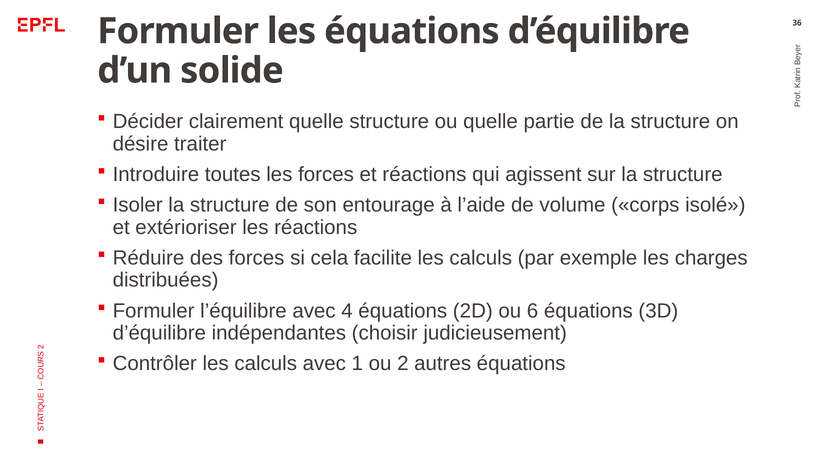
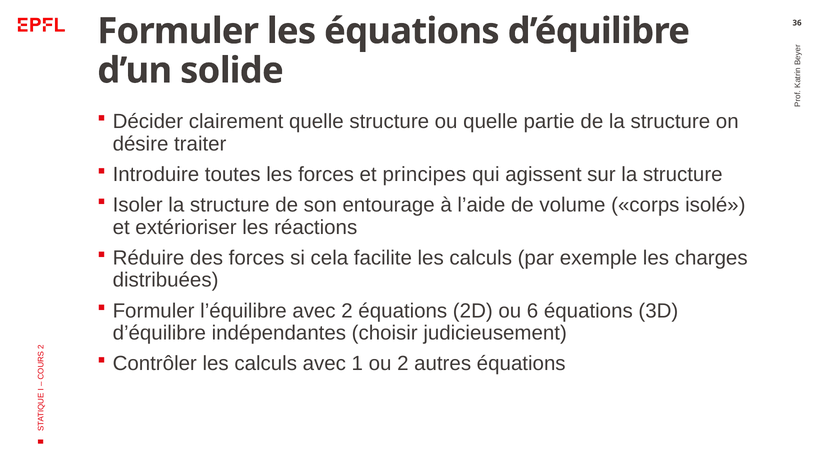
et réactions: réactions -> principes
avec 4: 4 -> 2
